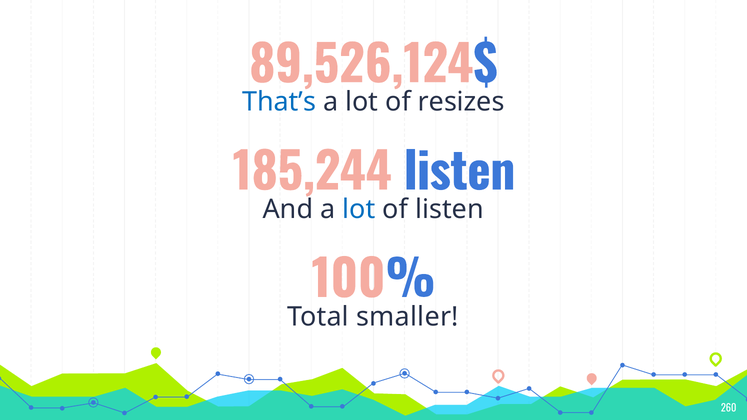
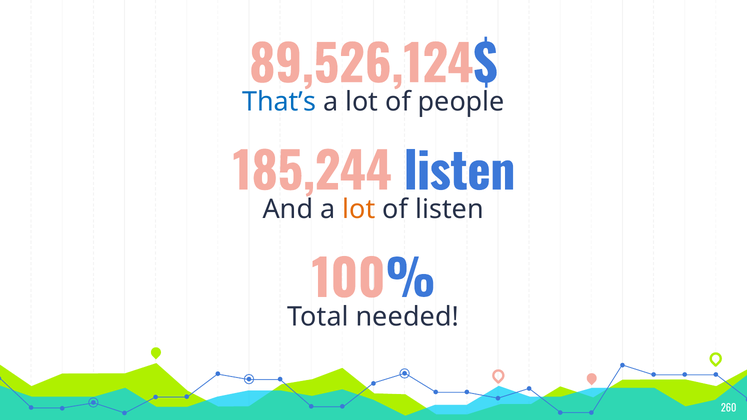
resizes: resizes -> people
lot at (359, 209) colour: blue -> orange
smaller: smaller -> needed
